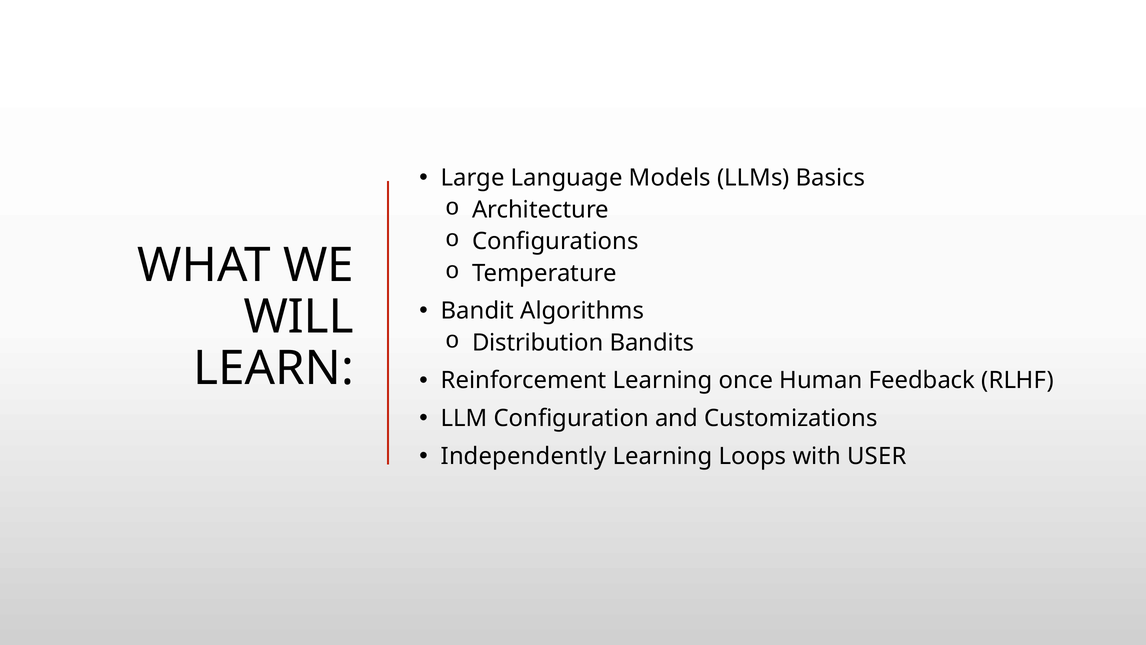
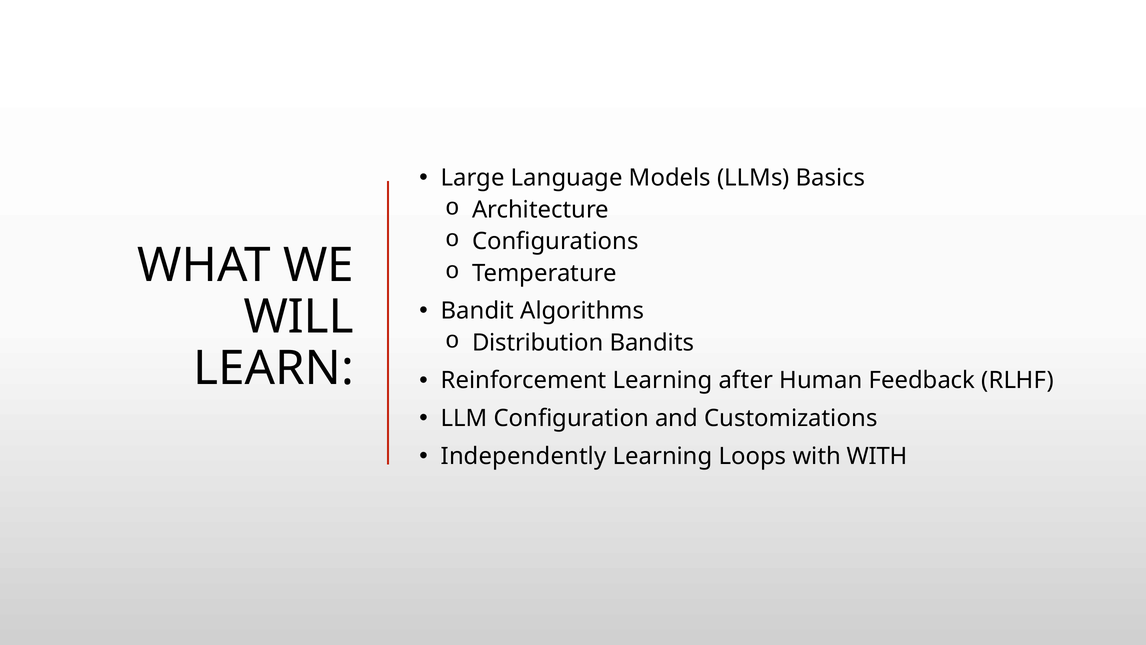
once: once -> after
with USER: USER -> WITH
